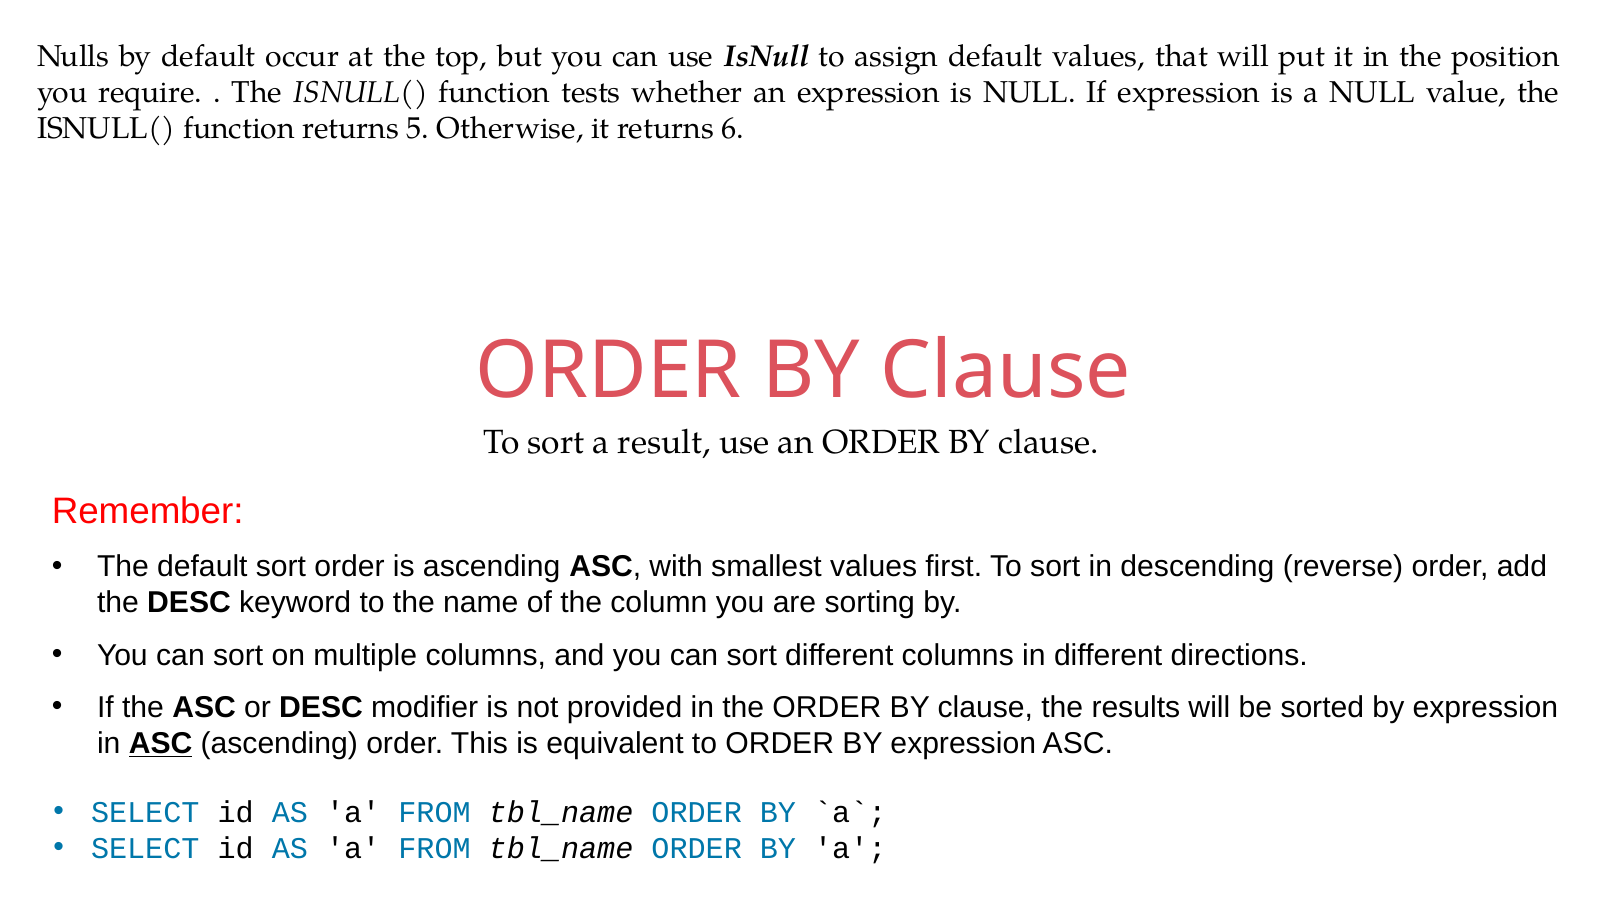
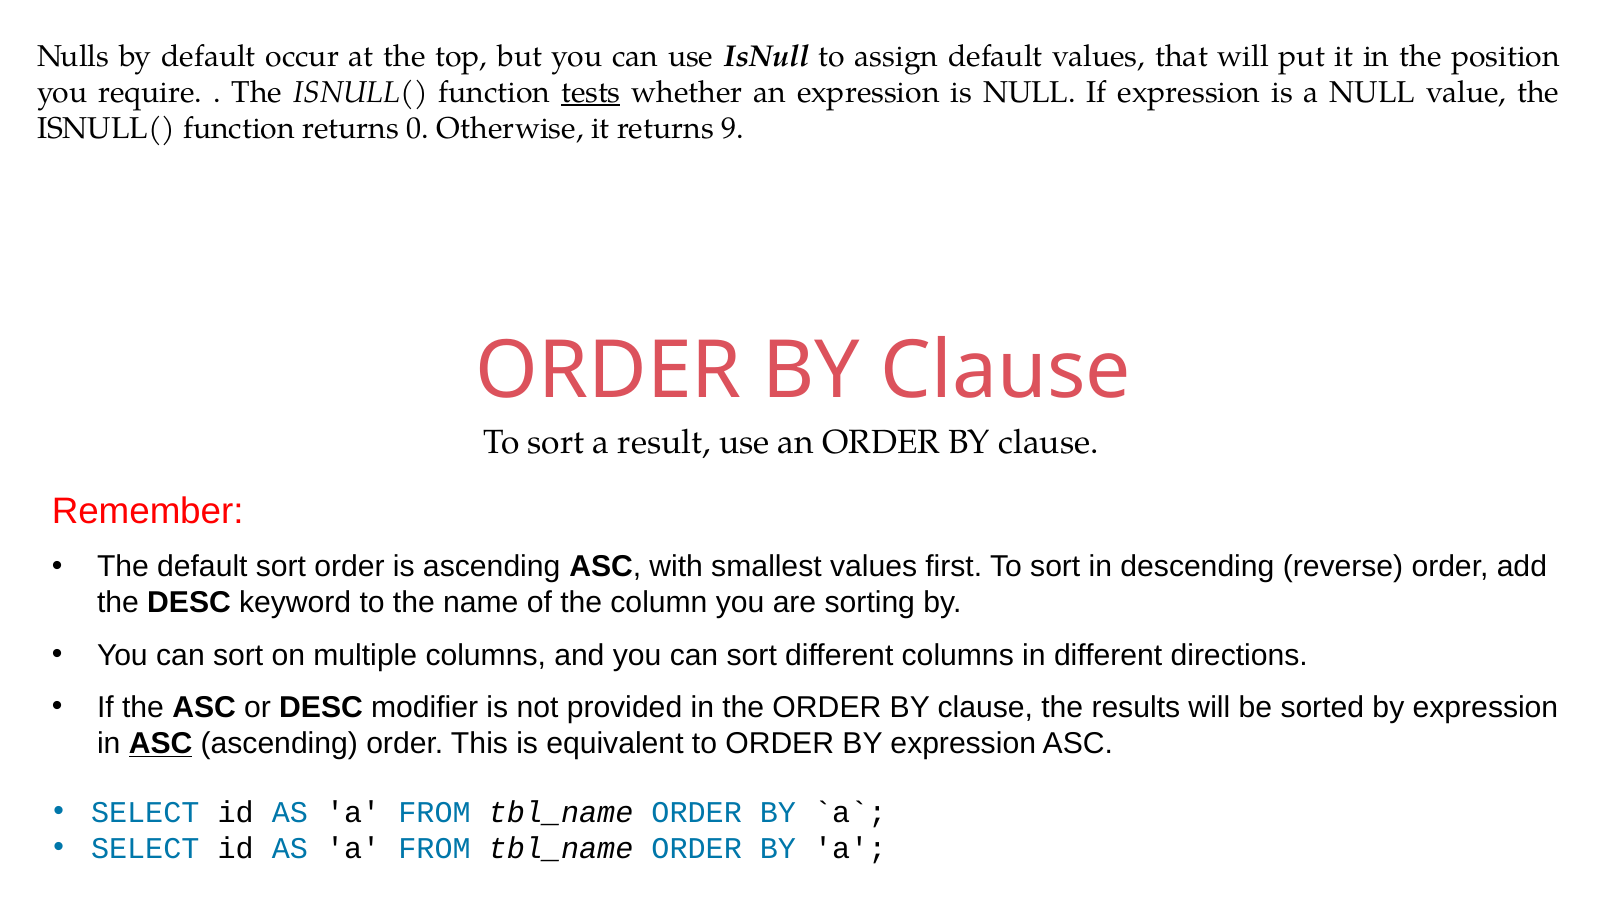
tests underline: none -> present
5: 5 -> 0
6: 6 -> 9
